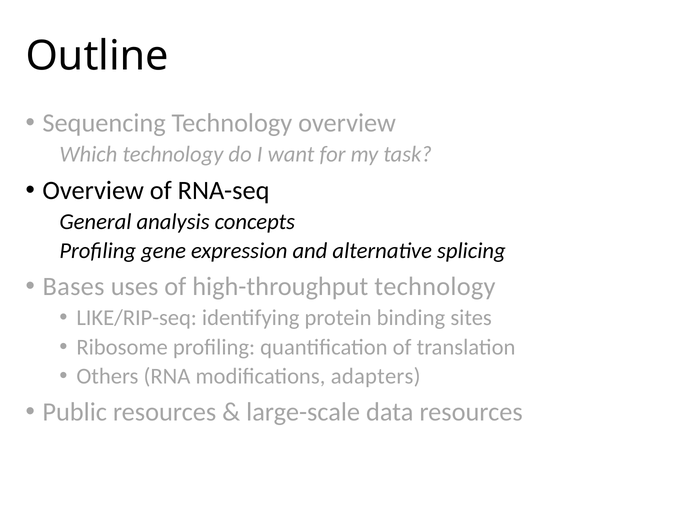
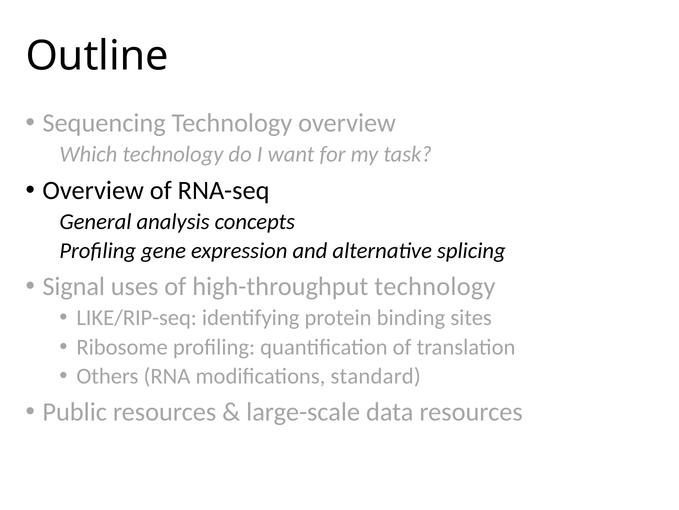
Bases: Bases -> Signal
adapters: adapters -> standard
